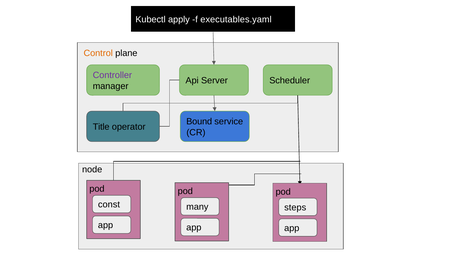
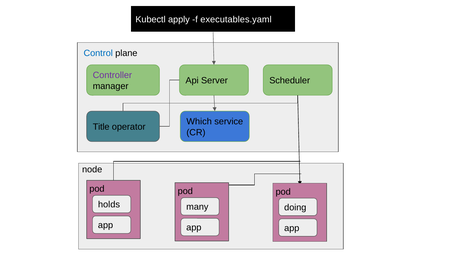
Control colour: orange -> blue
Bound: Bound -> Which
const: const -> holds
steps: steps -> doing
